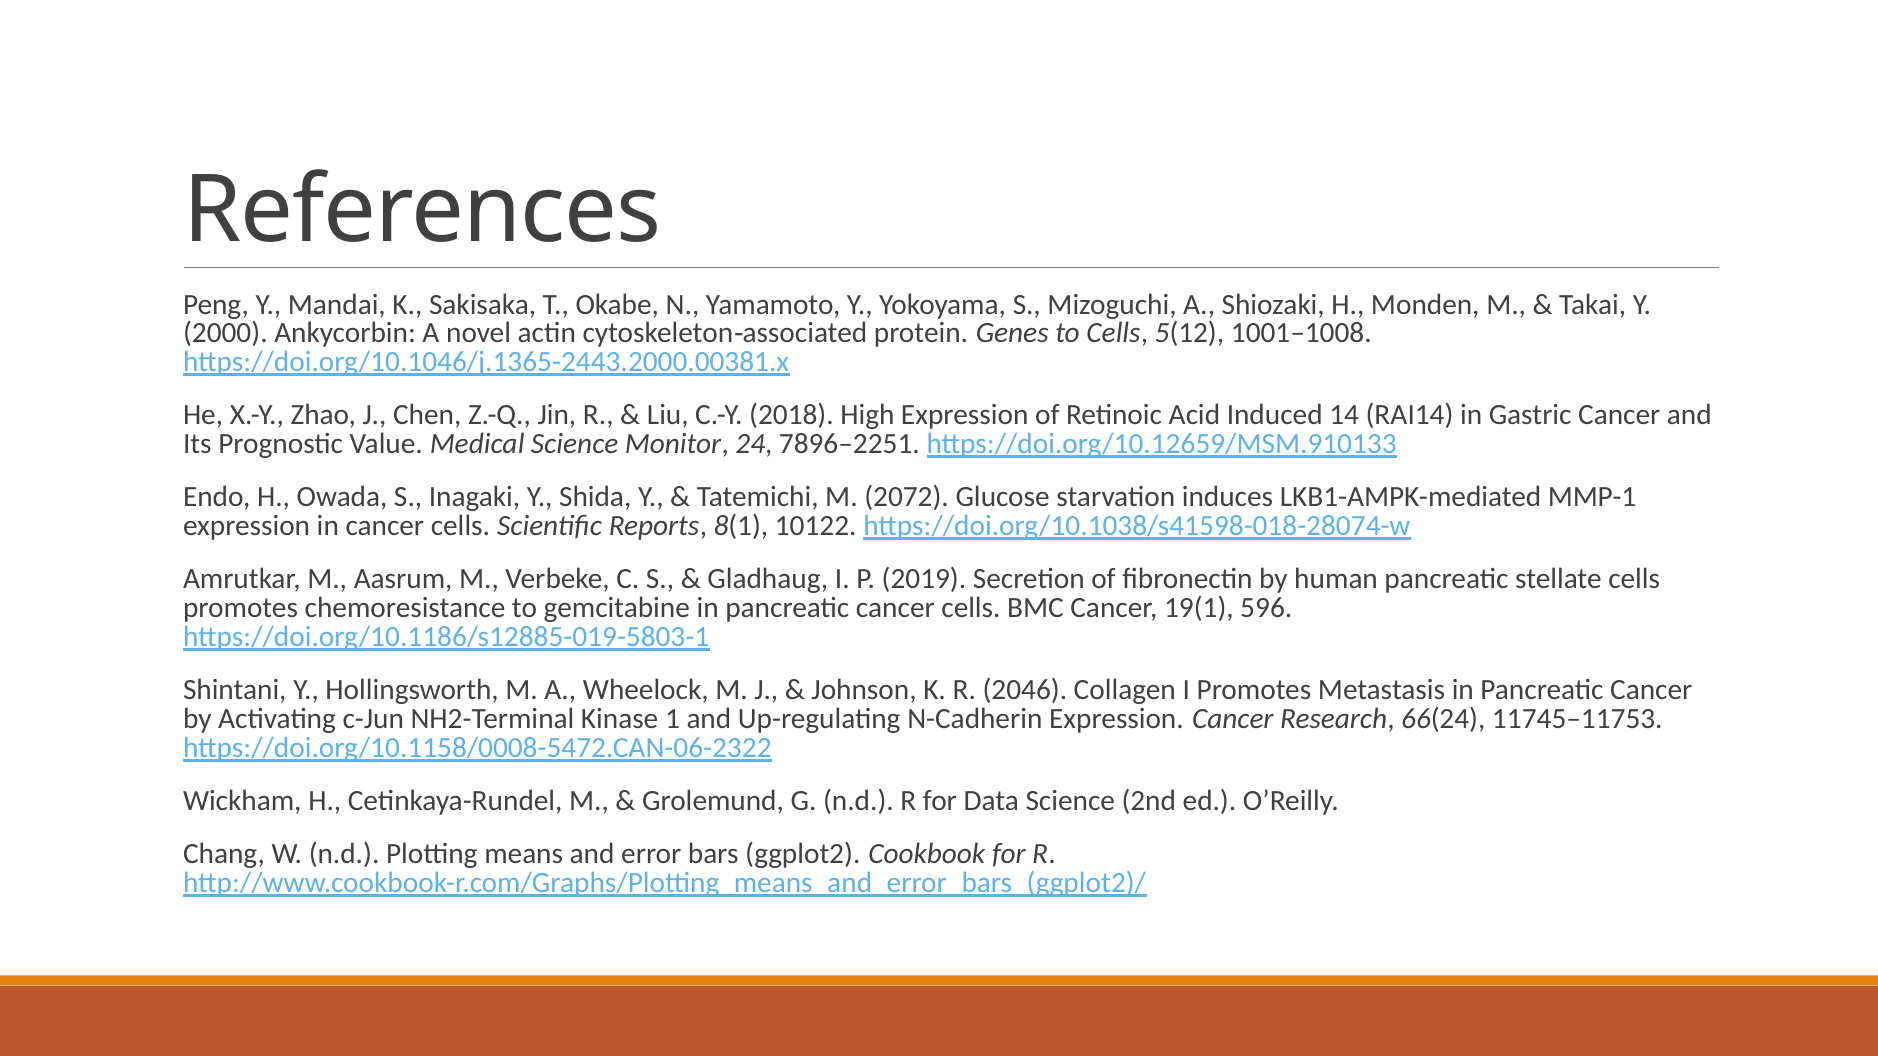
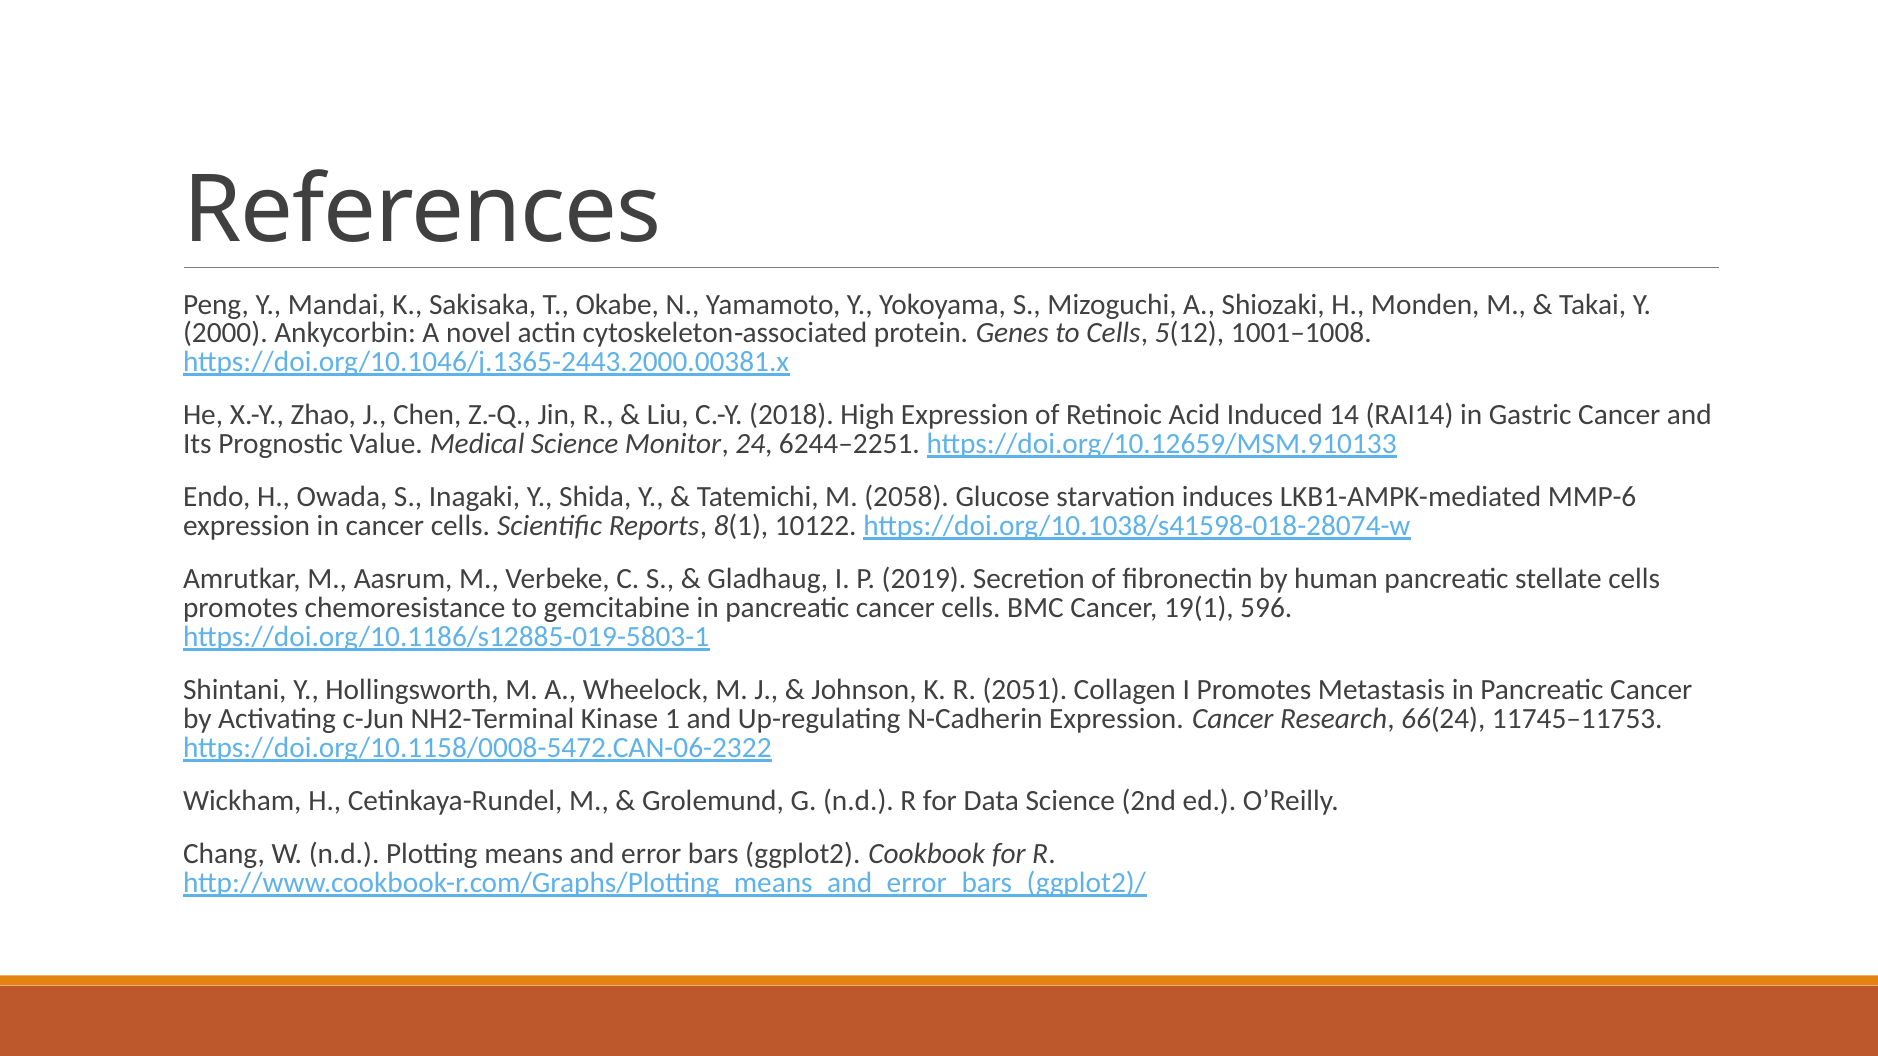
7896–2251: 7896–2251 -> 6244–2251
2072: 2072 -> 2058
MMP-1: MMP-1 -> MMP-6
2046: 2046 -> 2051
